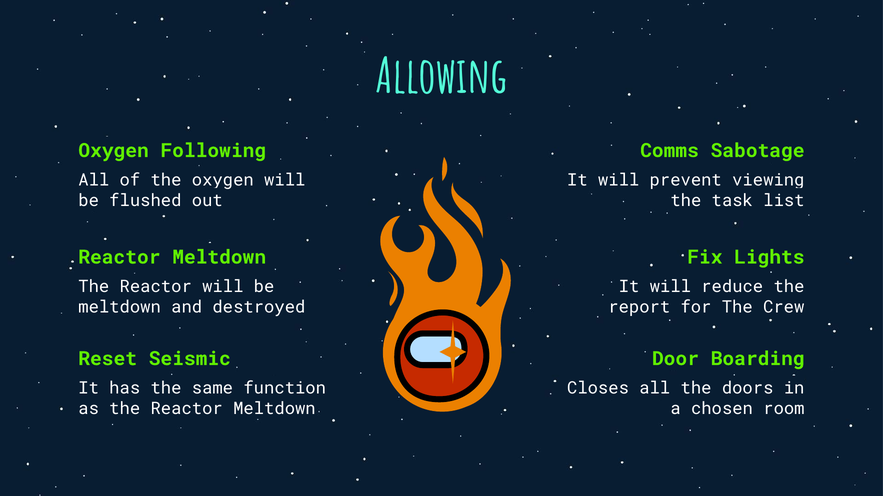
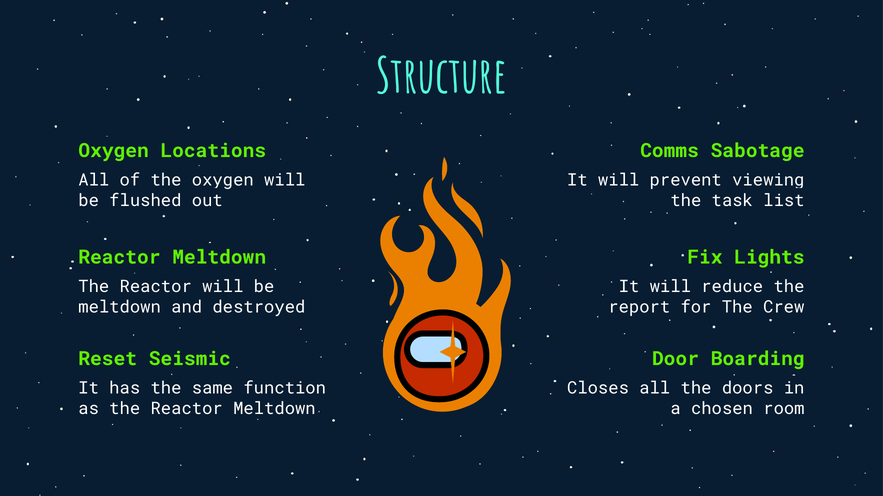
Allowing: Allowing -> Structure
Following: Following -> Locations
